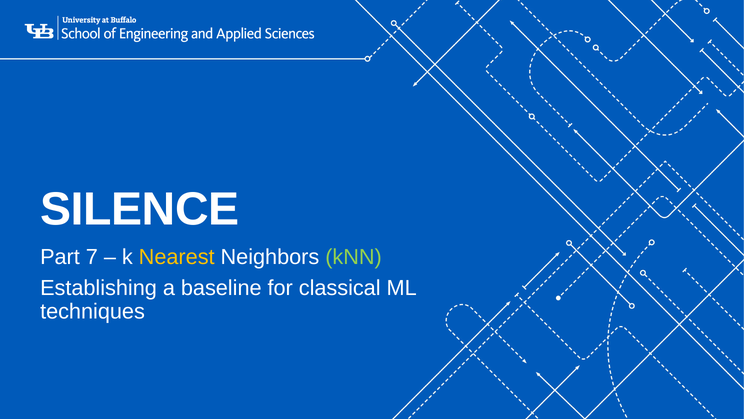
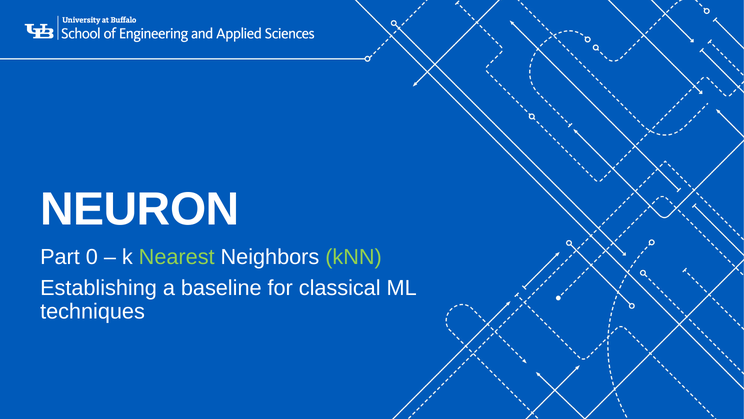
SILENCE: SILENCE -> NEURON
7: 7 -> 0
Nearest colour: yellow -> light green
